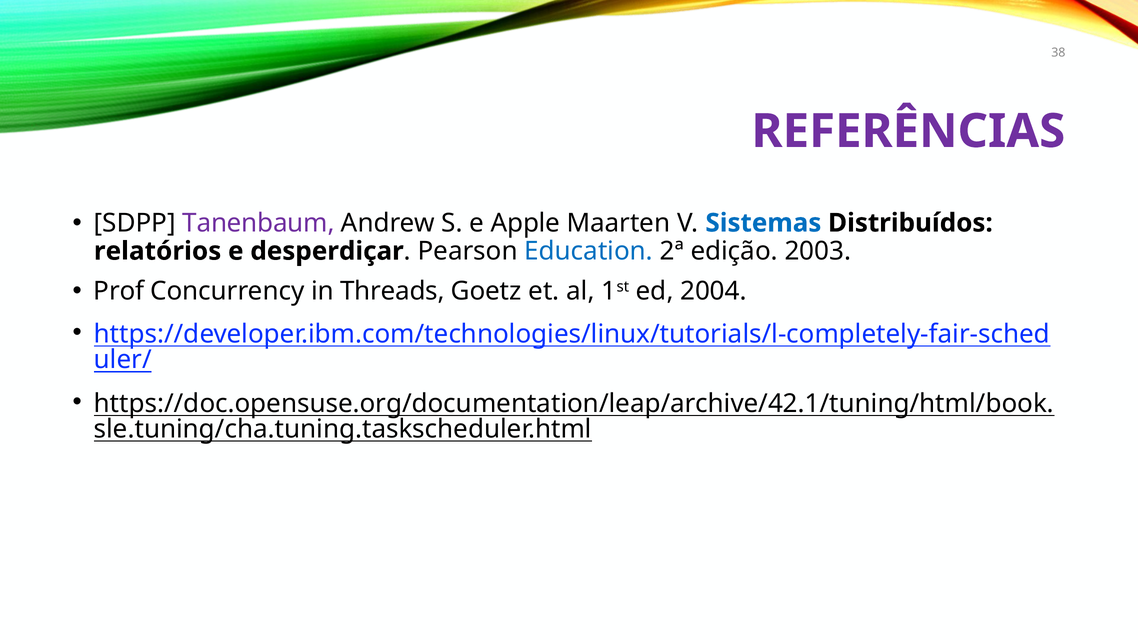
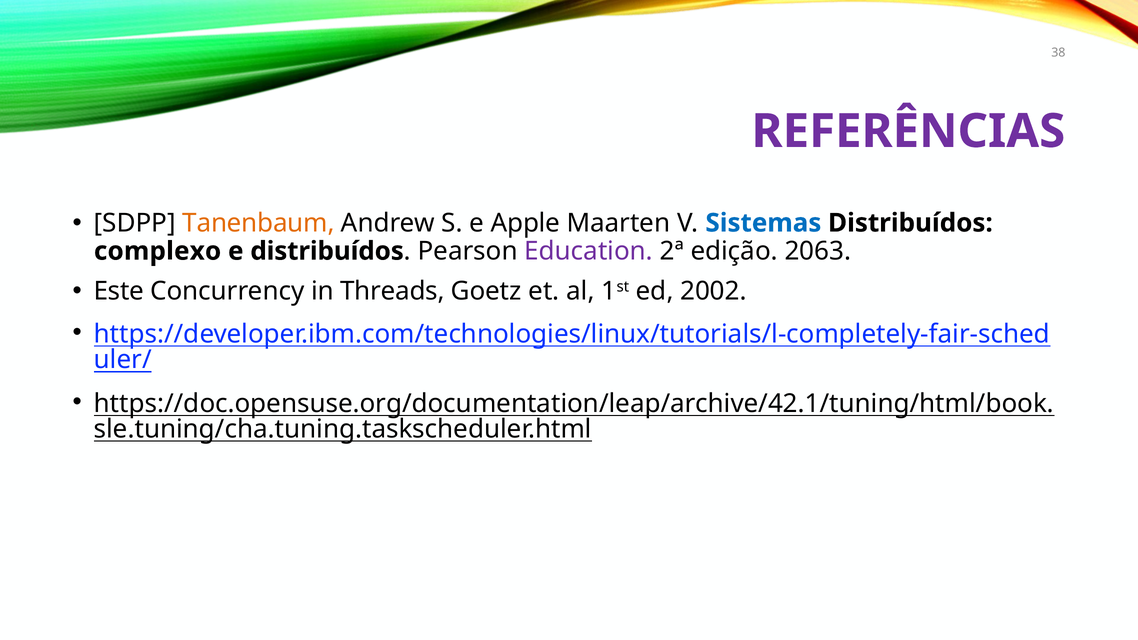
Tanenbaum colour: purple -> orange
relatórios: relatórios -> complexo
e desperdiçar: desperdiçar -> distribuídos
Education colour: blue -> purple
2003: 2003 -> 2063
Prof: Prof -> Este
2004: 2004 -> 2002
